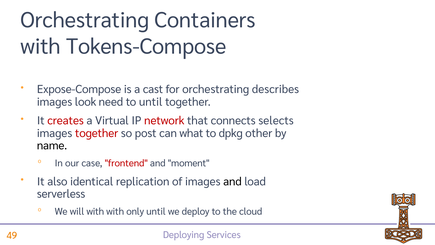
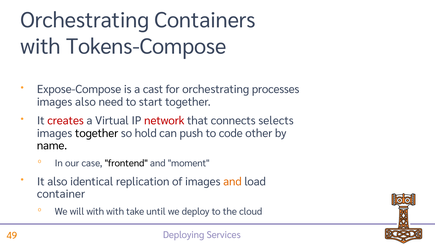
describes: describes -> processes
images look: look -> also
to until: until -> start
together at (97, 133) colour: red -> black
post: post -> hold
what: what -> push
dpkg: dpkg -> code
frontend colour: red -> black
and at (232, 181) colour: black -> orange
serverless: serverless -> container
only: only -> take
